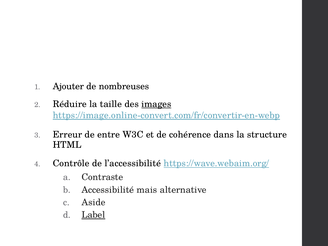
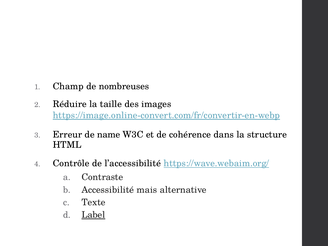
Ajouter: Ajouter -> Champ
images underline: present -> none
entre: entre -> name
Aside: Aside -> Texte
